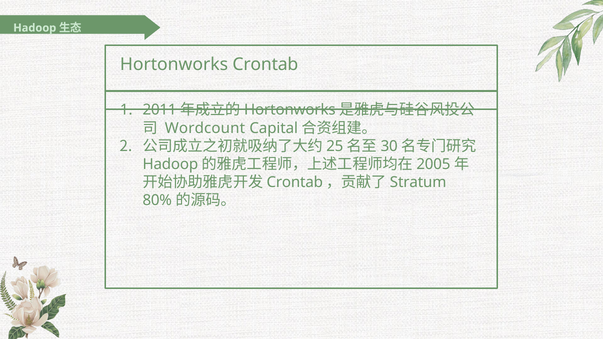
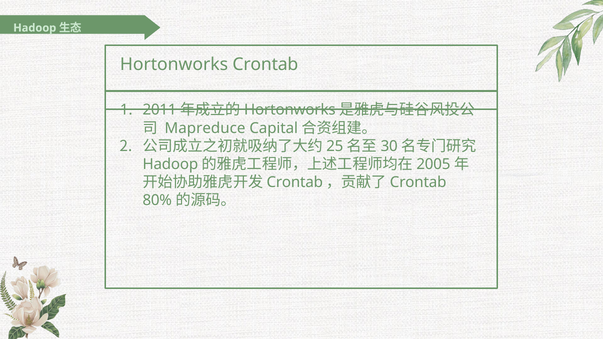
Wordcount: Wordcount -> Mapreduce
Stratum at (418, 182): Stratum -> Crontab
